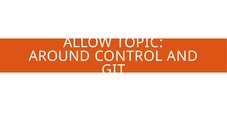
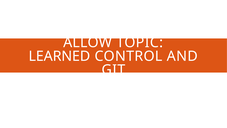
AROUND: AROUND -> LEARNED
